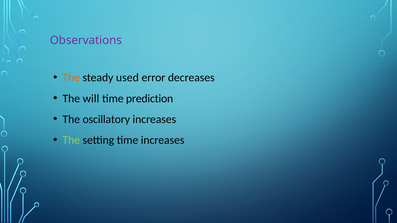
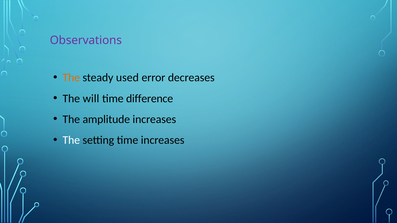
prediction: prediction -> difference
oscillatory: oscillatory -> amplitude
The at (71, 140) colour: light green -> white
